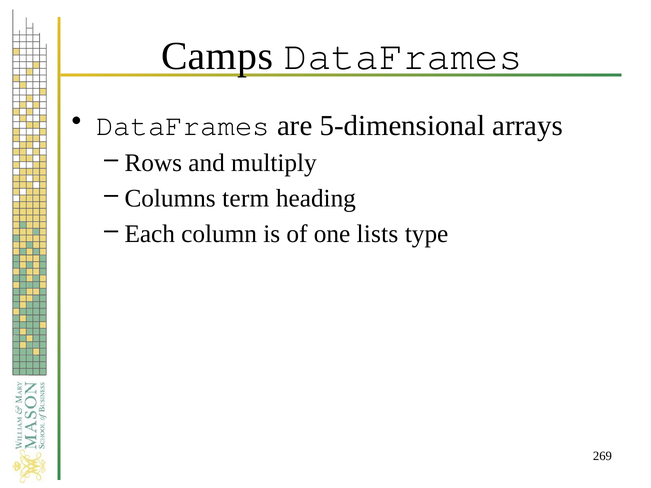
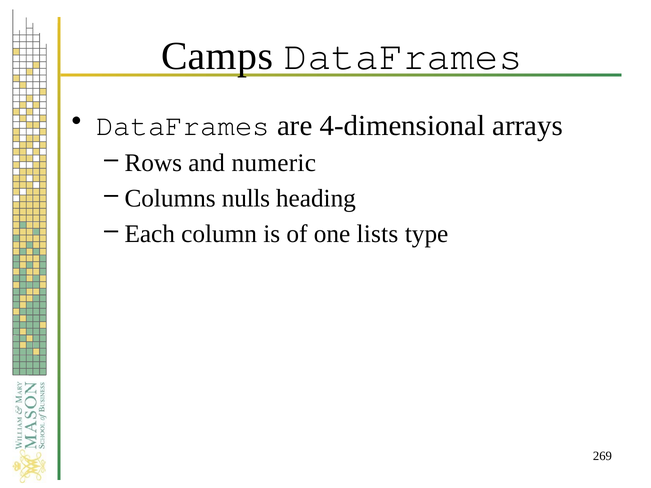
5-dimensional: 5-dimensional -> 4-dimensional
multiply: multiply -> numeric
term: term -> nulls
